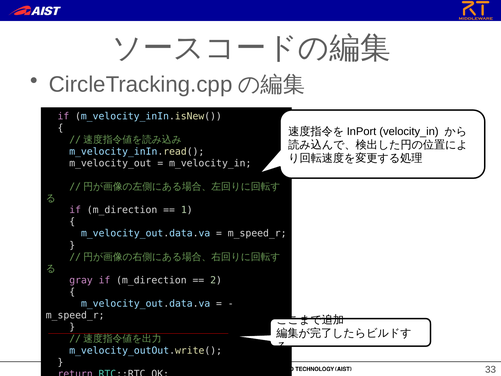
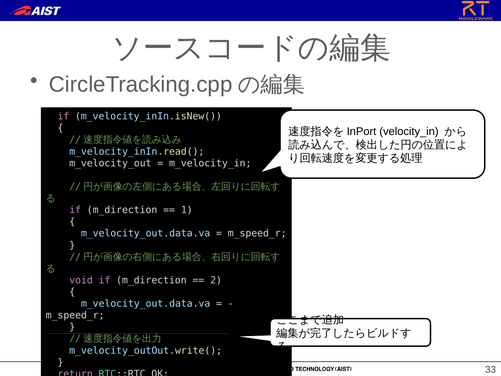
gray: gray -> void
